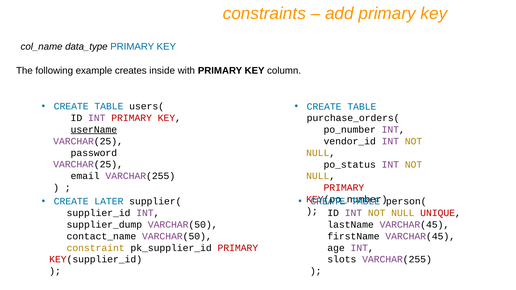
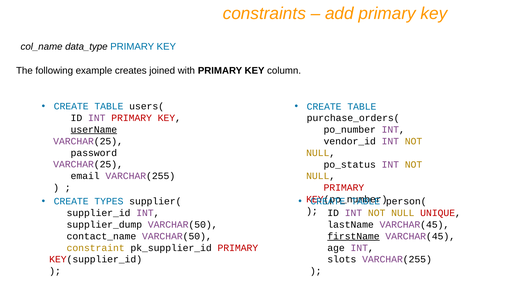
inside: inside -> joined
LATER: LATER -> TYPES
firstName underline: none -> present
